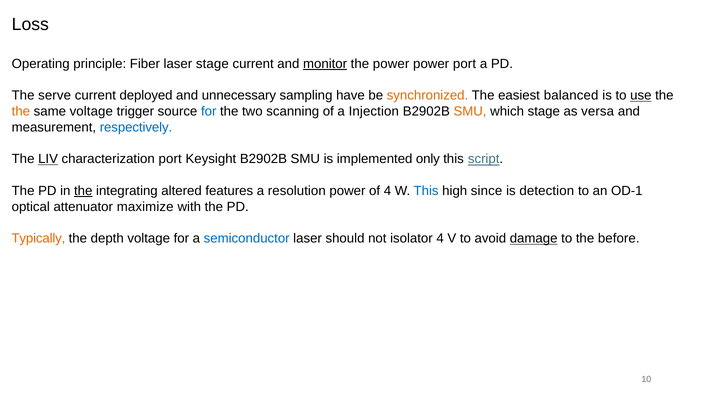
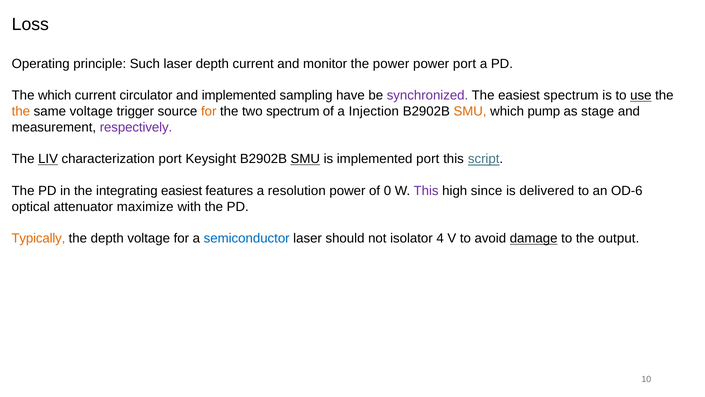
Fiber: Fiber -> Such
laser stage: stage -> depth
monitor underline: present -> none
The serve: serve -> which
deployed: deployed -> circulator
and unnecessary: unnecessary -> implemented
synchronized colour: orange -> purple
easiest balanced: balanced -> spectrum
for at (209, 111) colour: blue -> orange
two scanning: scanning -> spectrum
which stage: stage -> pump
versa: versa -> stage
respectively colour: blue -> purple
SMU at (305, 159) underline: none -> present
implemented only: only -> port
the at (83, 191) underline: present -> none
integrating altered: altered -> easiest
of 4: 4 -> 0
This at (426, 191) colour: blue -> purple
detection: detection -> delivered
OD-1: OD-1 -> OD-6
before: before -> output
